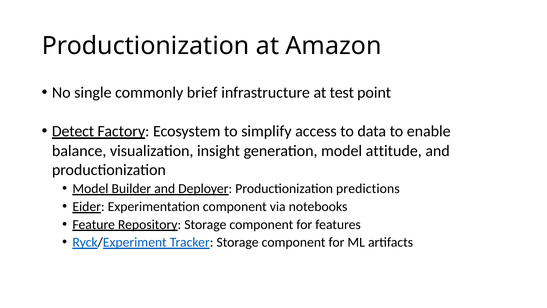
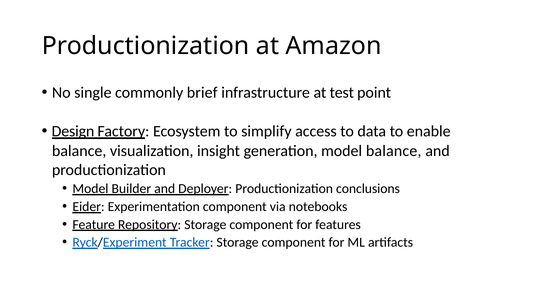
Detect: Detect -> Design
model attitude: attitude -> balance
predictions: predictions -> conclusions
